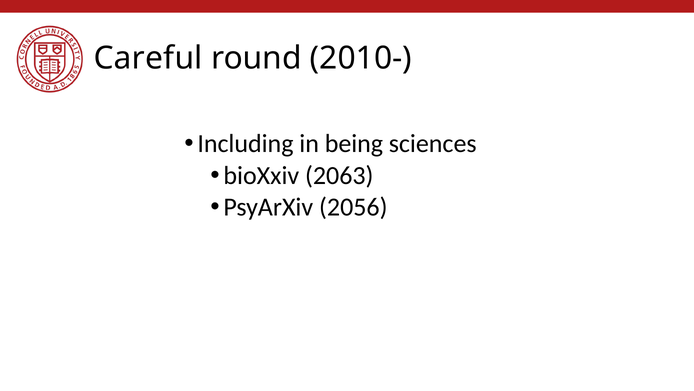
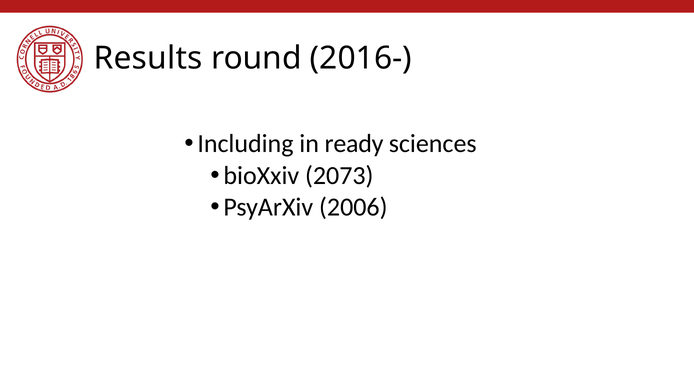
Careful: Careful -> Results
2010-: 2010- -> 2016-
being: being -> ready
2063: 2063 -> 2073
2056: 2056 -> 2006
